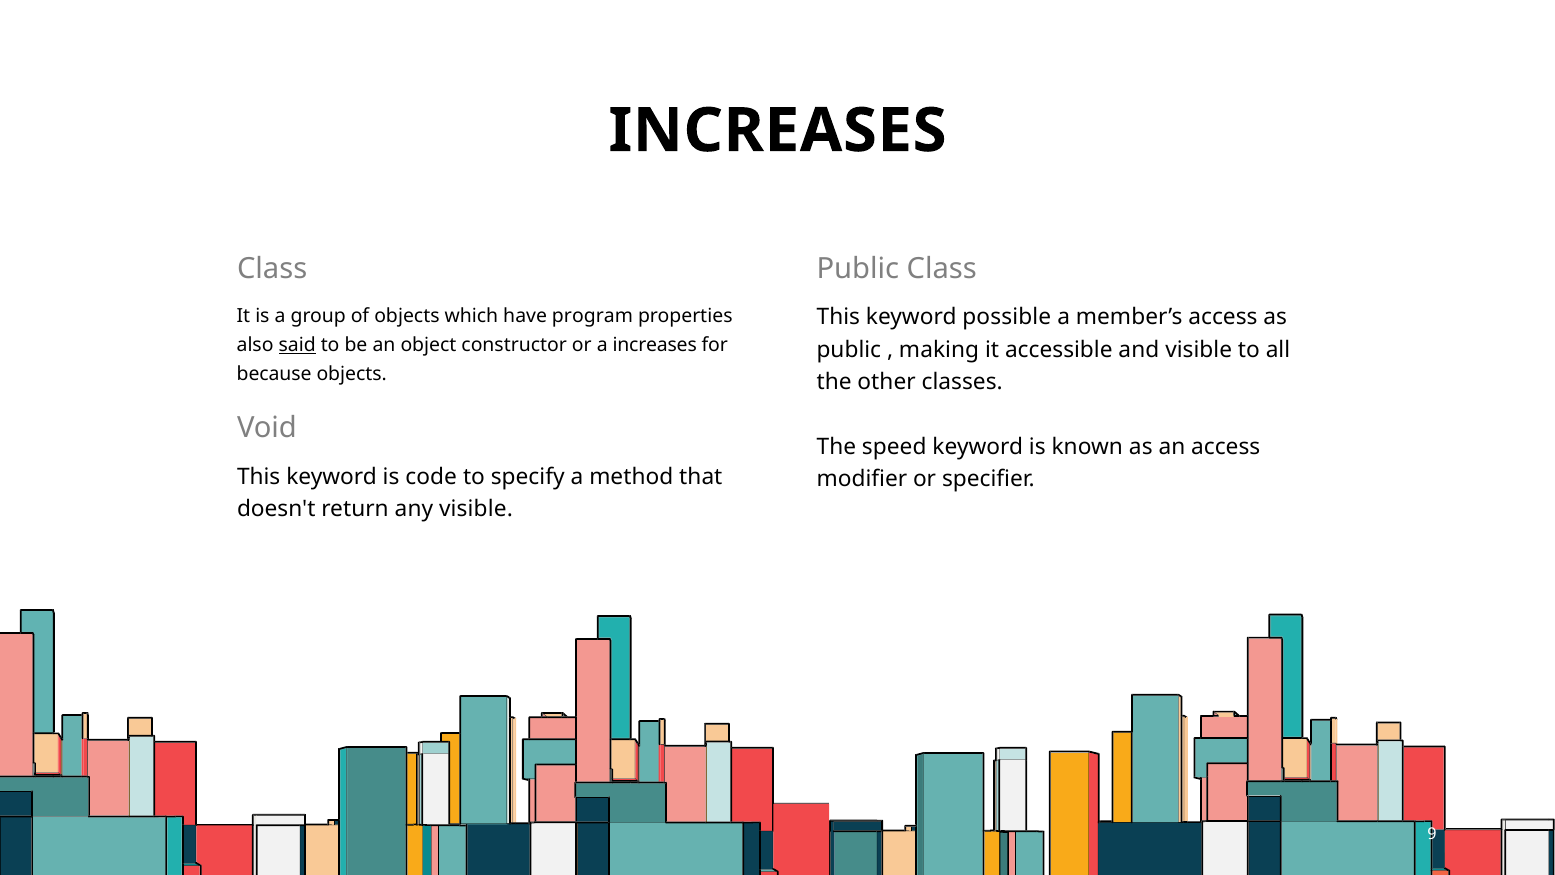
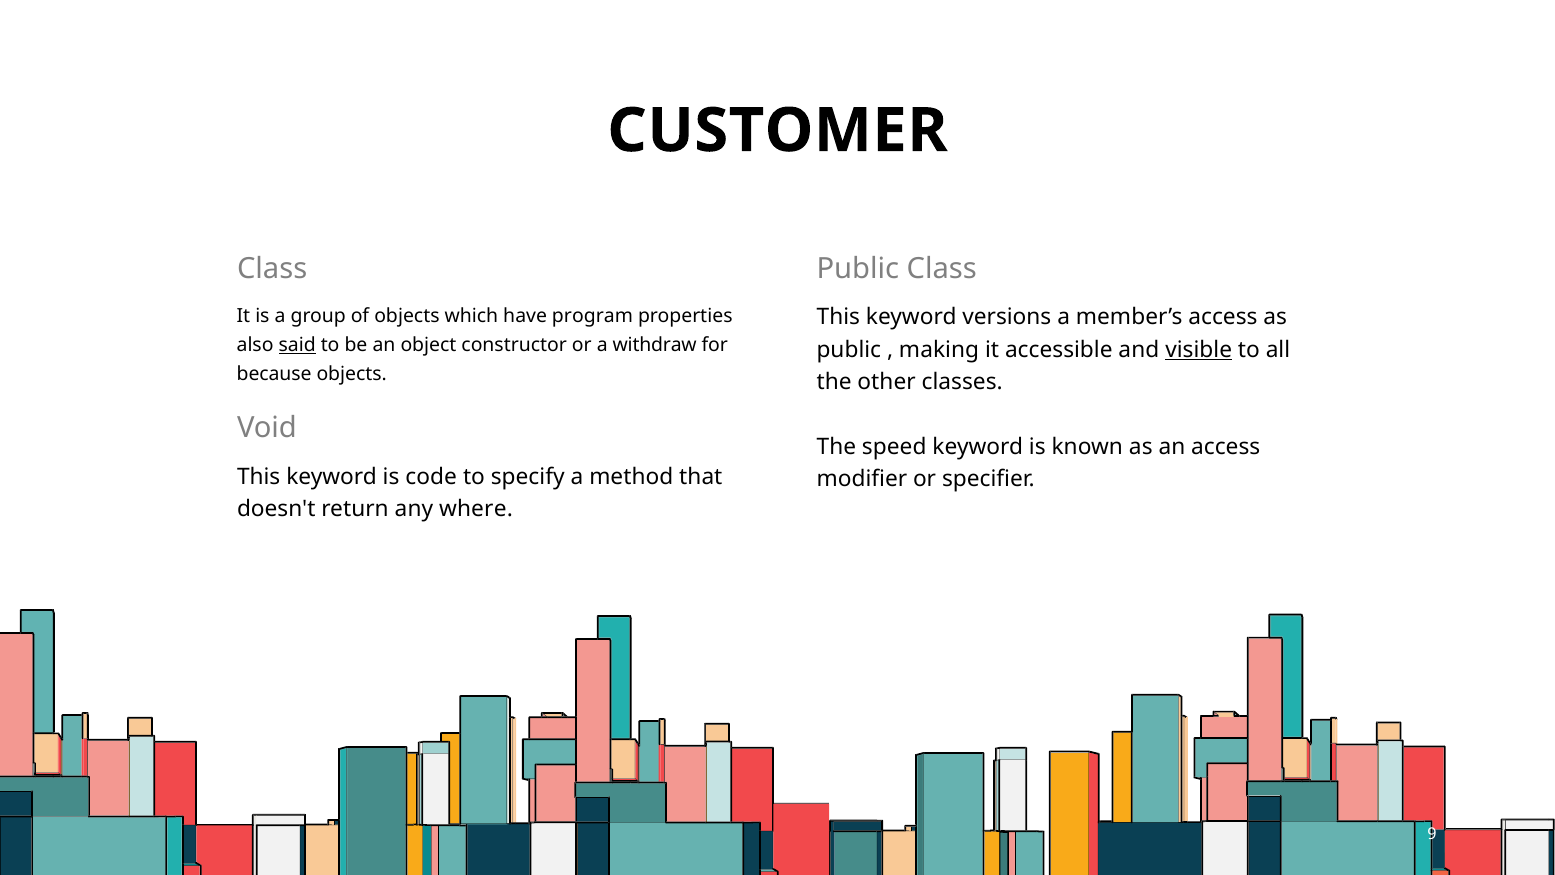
INCREASES at (777, 131): INCREASES -> CUSTOMER
possible: possible -> versions
a increases: increases -> withdraw
visible at (1199, 350) underline: none -> present
any visible: visible -> where
